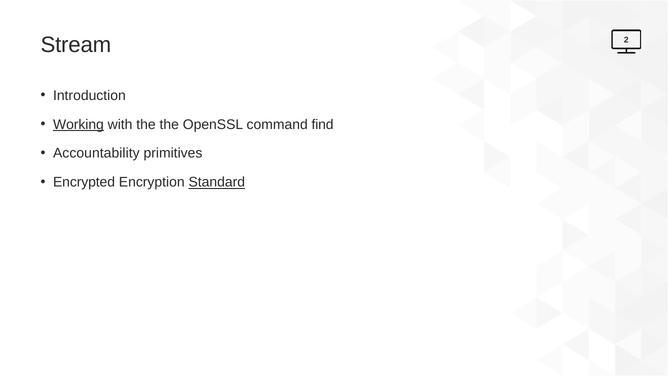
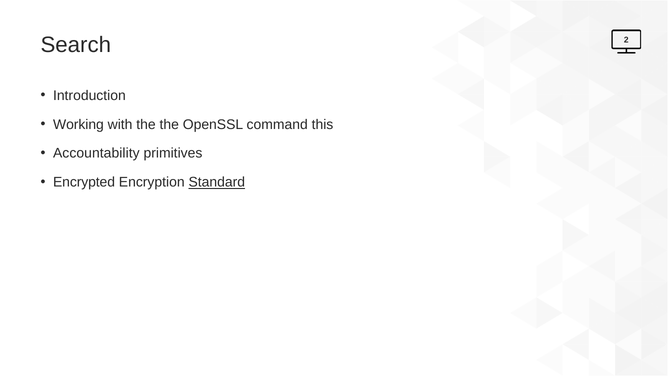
Stream: Stream -> Search
Working underline: present -> none
find: find -> this
